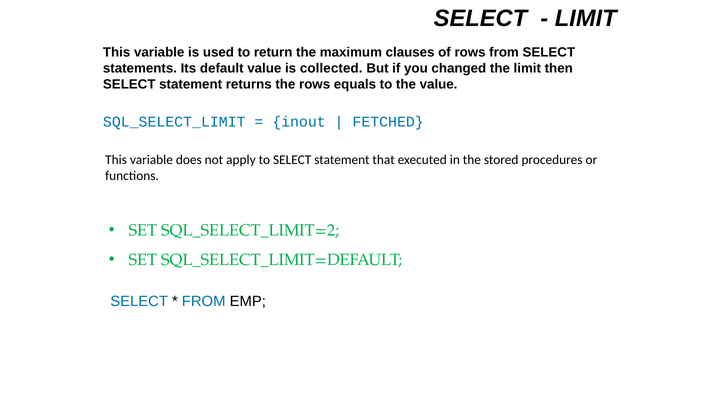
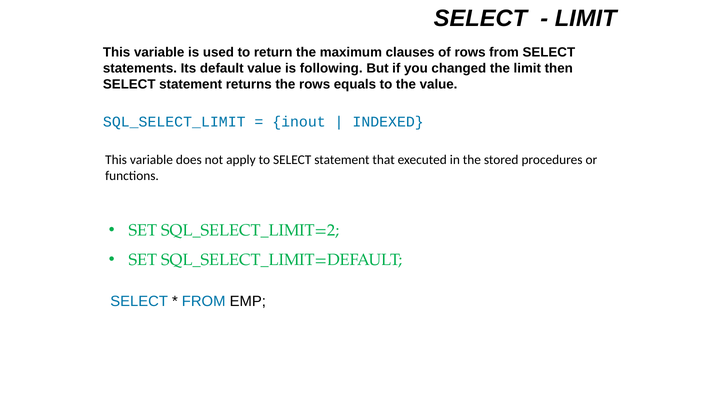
collected: collected -> following
FETCHED: FETCHED -> INDEXED
